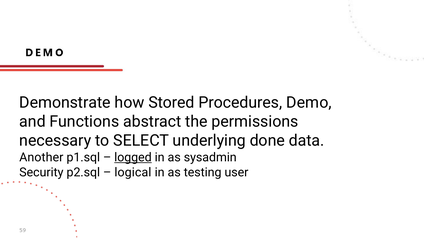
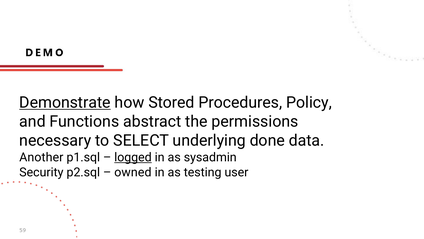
Demonstrate underline: none -> present
Demo: Demo -> Policy
logical: logical -> owned
